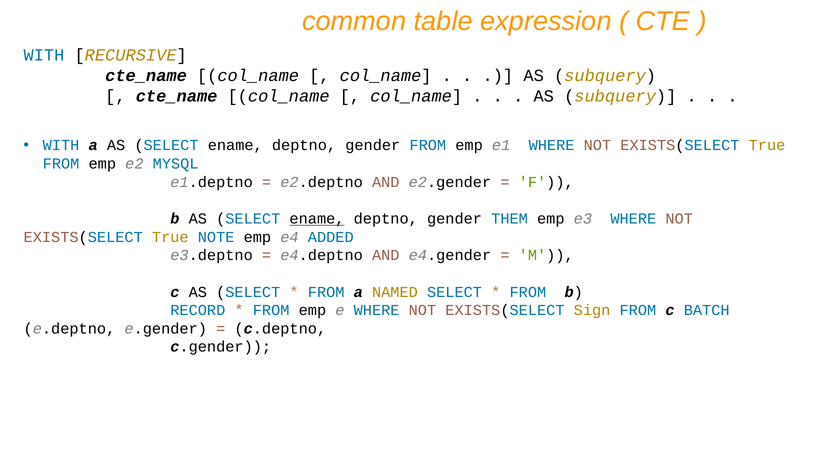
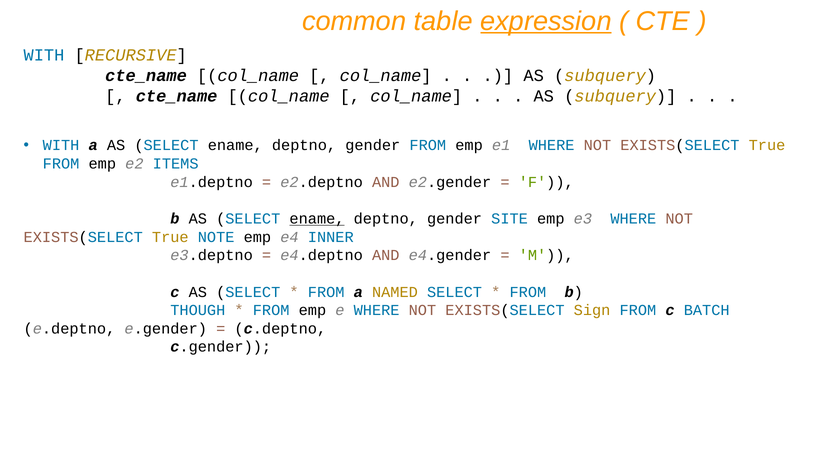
expression underline: none -> present
MYSQL: MYSQL -> ITEMS
THEM: THEM -> SITE
ADDED: ADDED -> INNER
RECORD: RECORD -> THOUGH
